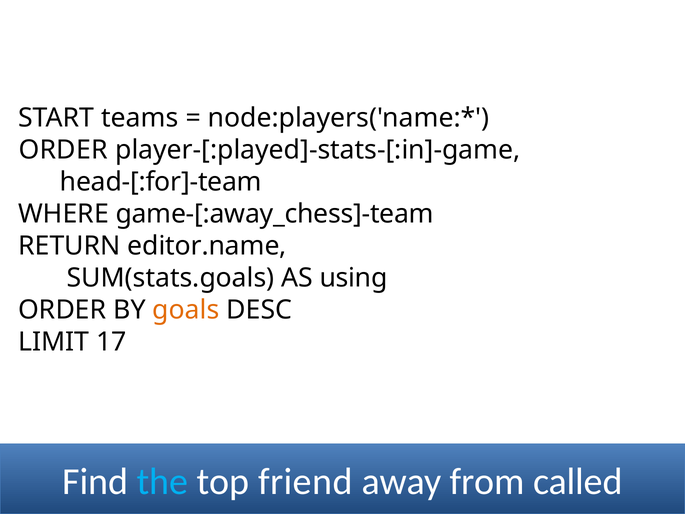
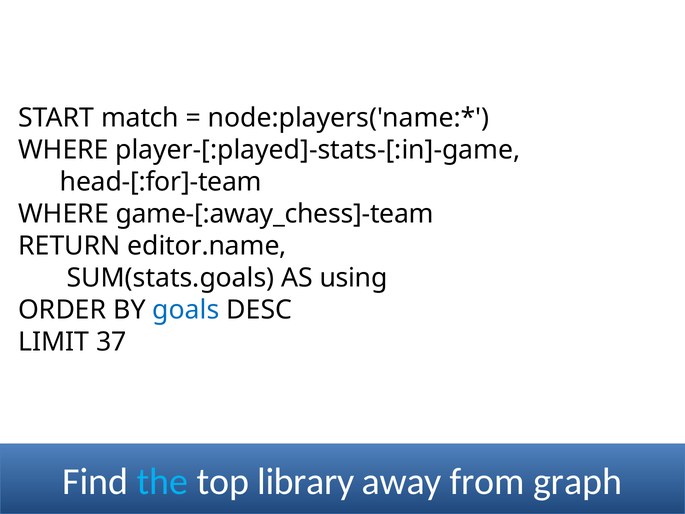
teams: teams -> match
ORDER at (63, 150): ORDER -> WHERE
goals colour: orange -> blue
17: 17 -> 37
friend: friend -> library
called: called -> graph
